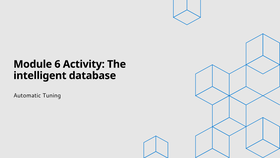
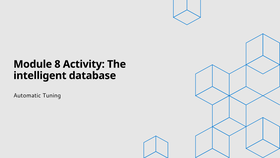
6: 6 -> 8
